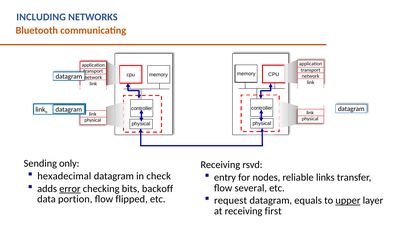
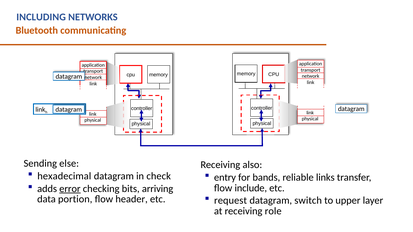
only: only -> else
rsvd: rsvd -> also
nodes: nodes -> bands
backoff: backoff -> arriving
several: several -> include
flipped: flipped -> header
equals: equals -> switch
upper underline: present -> none
first: first -> role
